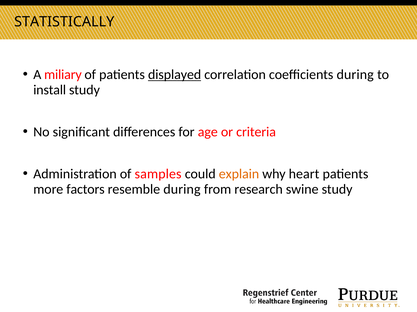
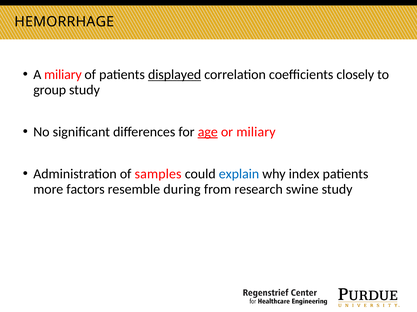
STATISTICALLY: STATISTICALLY -> HEMORRHAGE
coefficients during: during -> closely
install: install -> group
age underline: none -> present
or criteria: criteria -> miliary
explain colour: orange -> blue
heart: heart -> index
